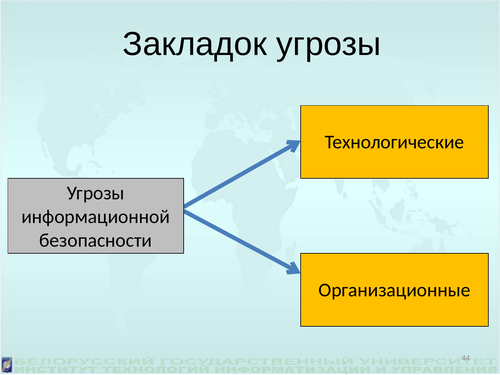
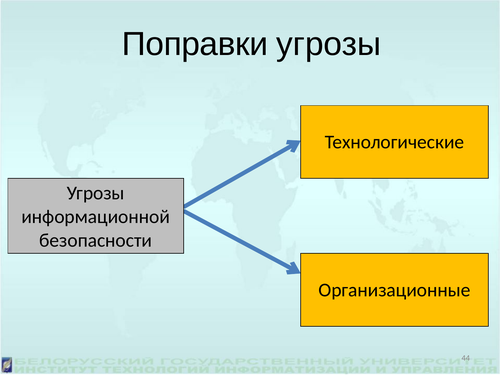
Закладок: Закладок -> Поправки
